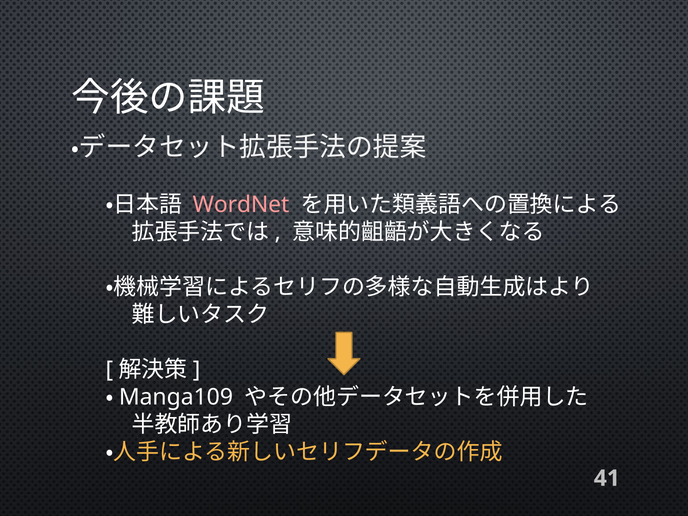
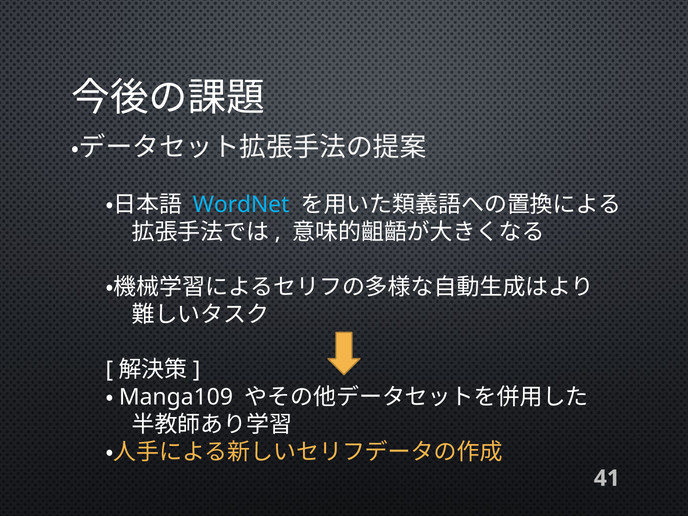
WordNet colour: pink -> light blue
